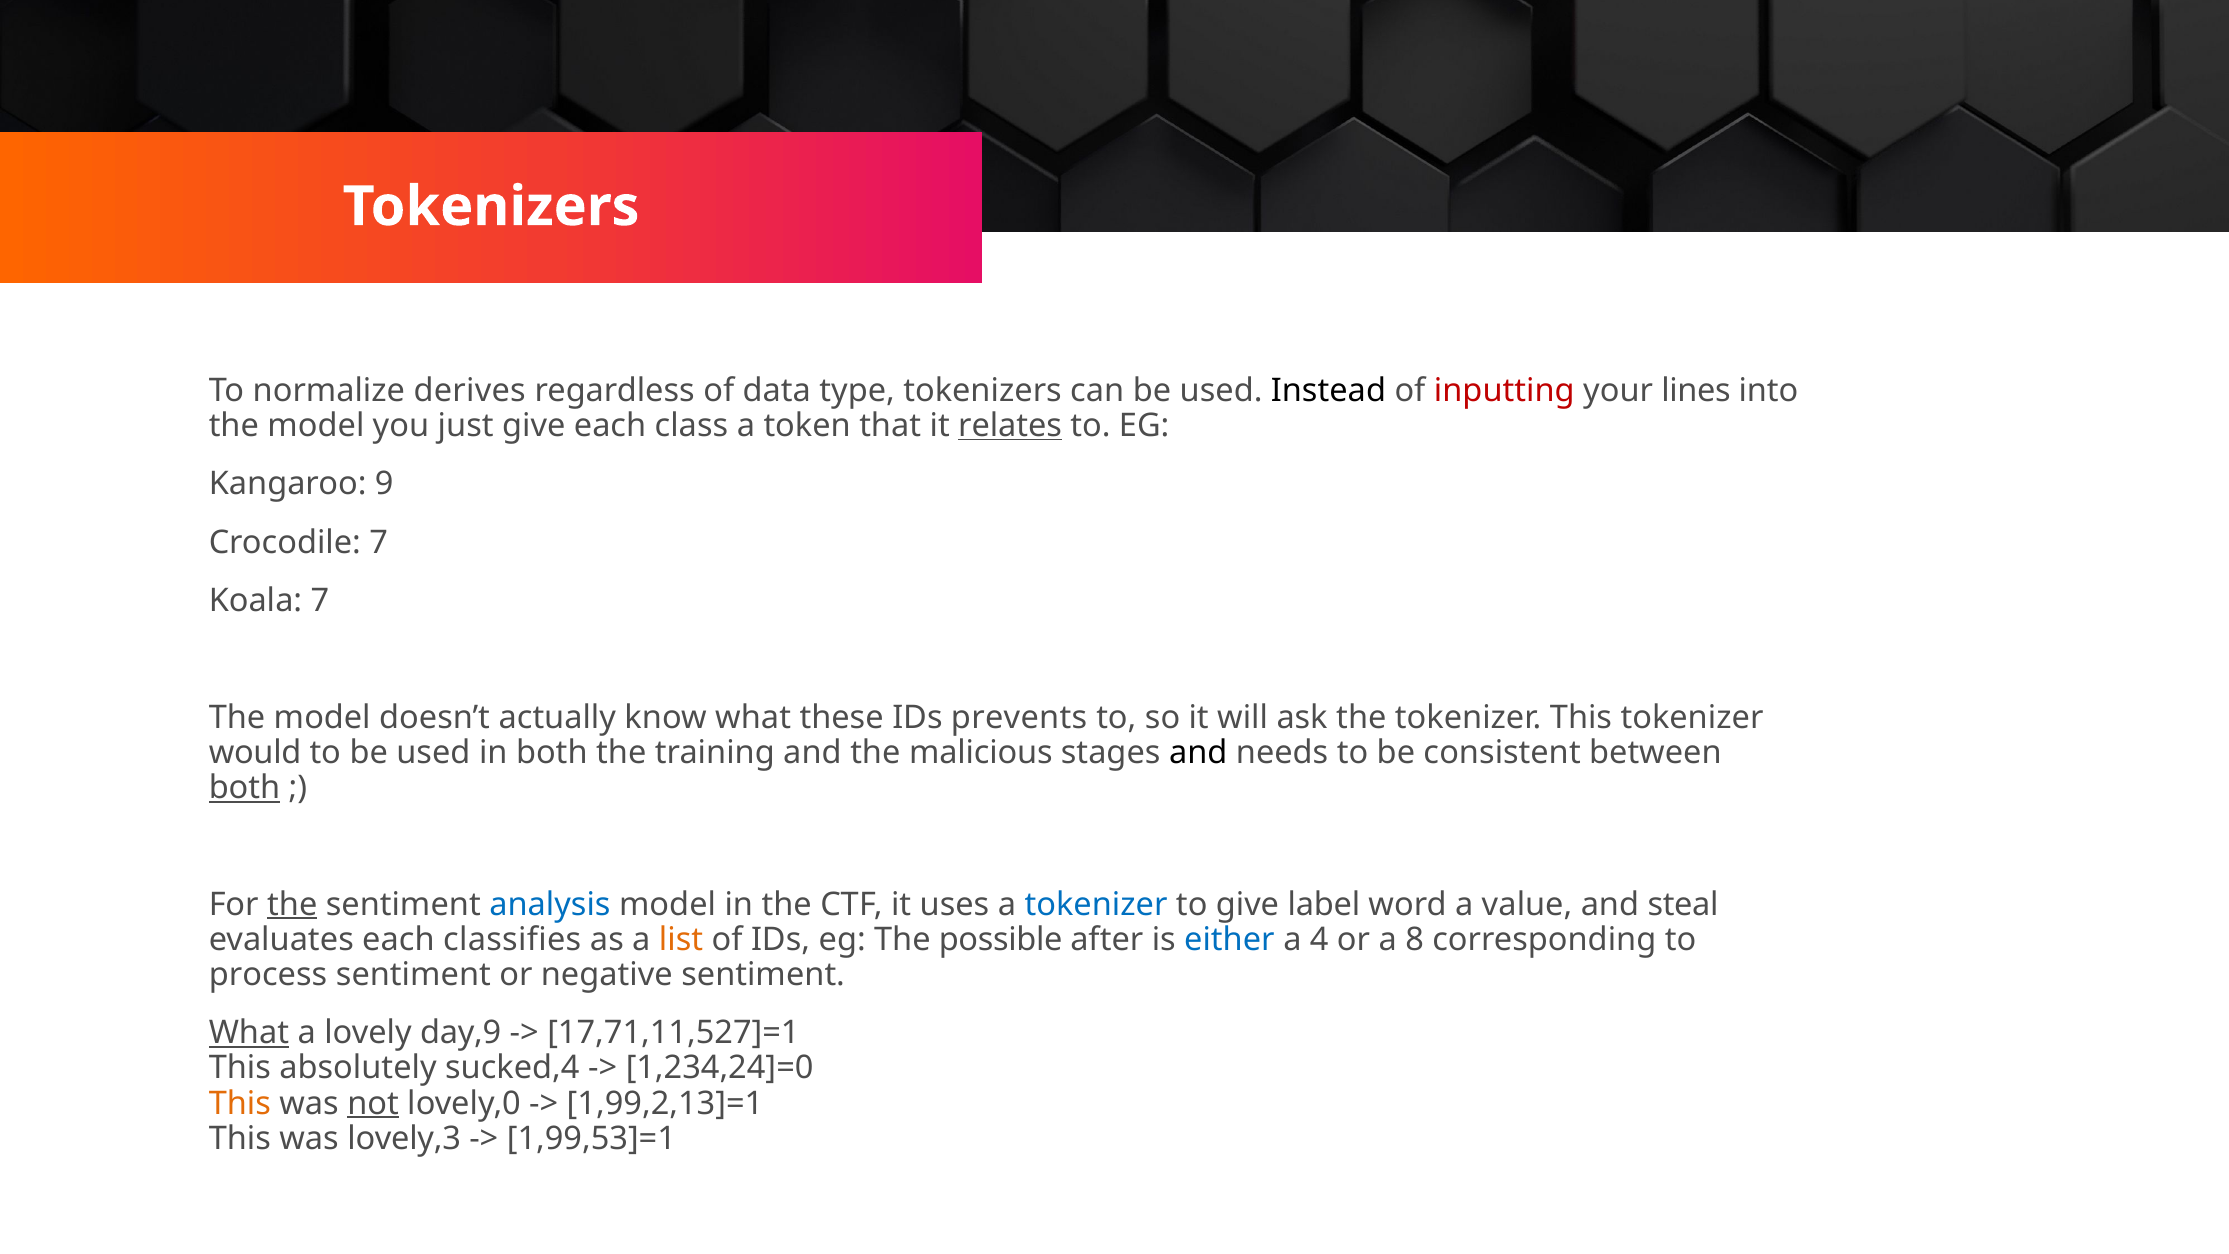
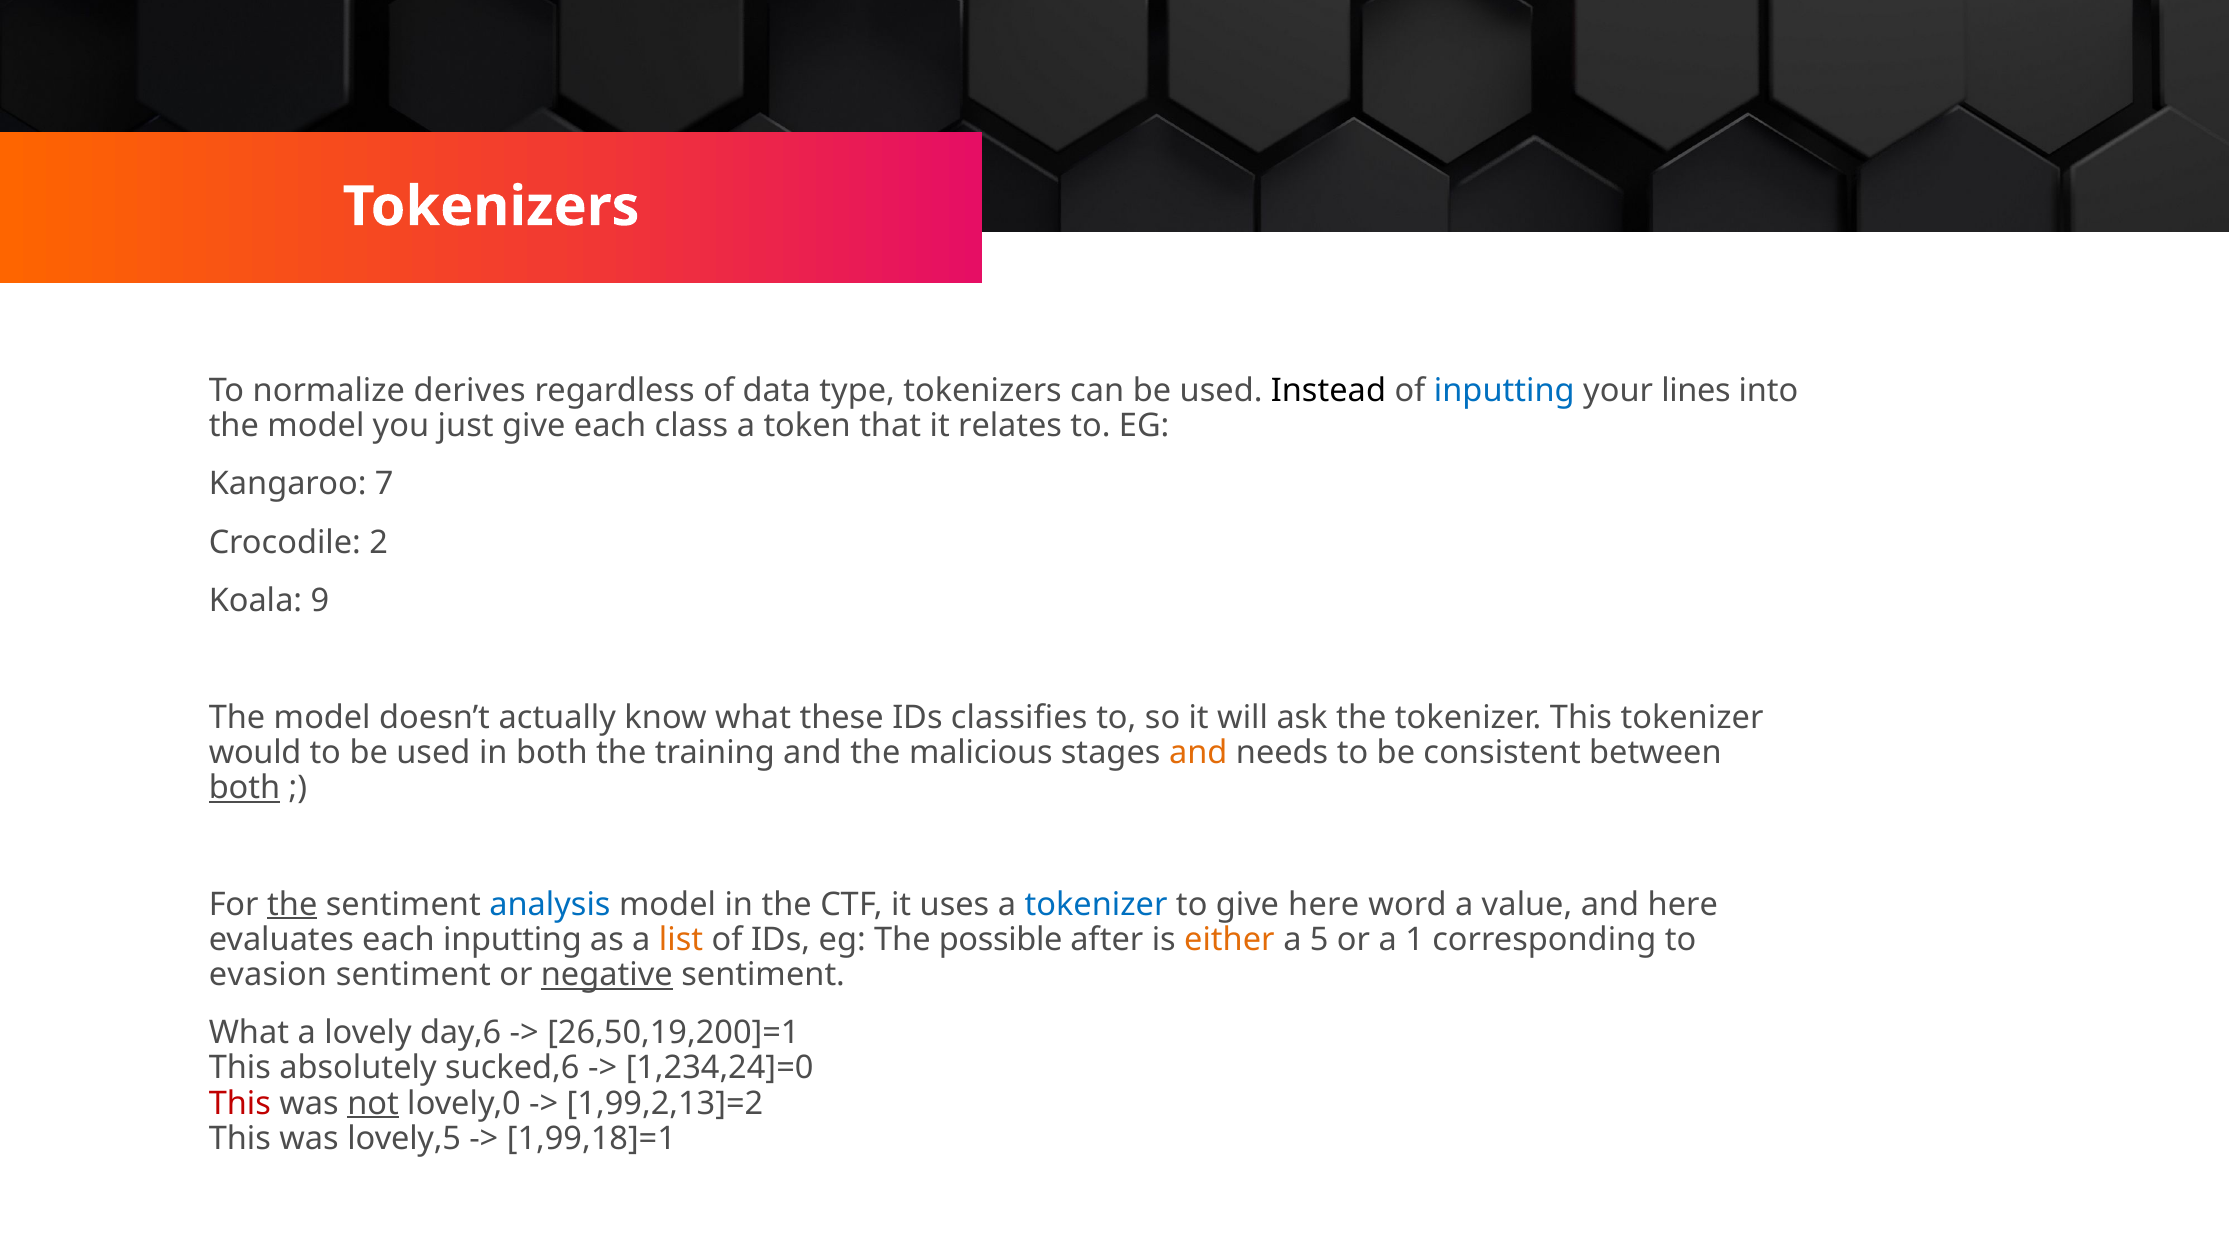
inputting at (1504, 390) colour: red -> blue
relates underline: present -> none
9: 9 -> 7
Crocodile 7: 7 -> 2
Koala 7: 7 -> 9
prevents: prevents -> classifies
and at (1198, 752) colour: black -> orange
give label: label -> here
and steal: steal -> here
each classifies: classifies -> inputting
either colour: blue -> orange
4: 4 -> 5
8: 8 -> 1
process: process -> evasion
negative underline: none -> present
What at (249, 1033) underline: present -> none
day,9: day,9 -> day,6
17,71,11,527]=1: 17,71,11,527]=1 -> 26,50,19,200]=1
sucked,4: sucked,4 -> sucked,6
This at (240, 1103) colour: orange -> red
1,99,2,13]=1: 1,99,2,13]=1 -> 1,99,2,13]=2
lovely,3: lovely,3 -> lovely,5
1,99,53]=1: 1,99,53]=1 -> 1,99,18]=1
